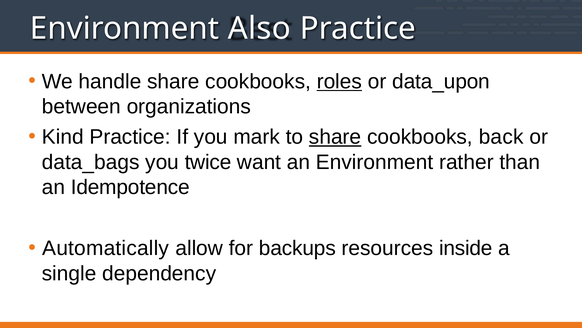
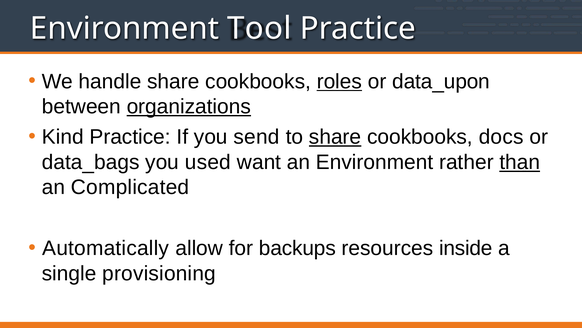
Also: Also -> Tool
organizations underline: none -> present
mark: mark -> send
back: back -> docs
twice: twice -> used
than underline: none -> present
Idempotence: Idempotence -> Complicated
dependency: dependency -> provisioning
